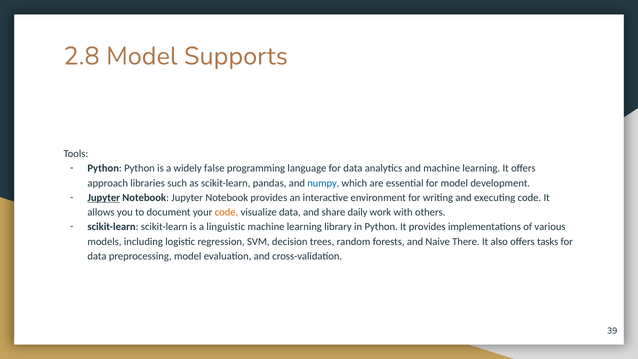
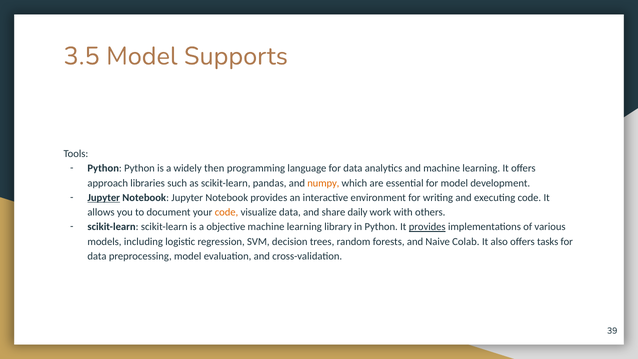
2.8: 2.8 -> 3.5
false: false -> then
numpy colour: blue -> orange
linguistic: linguistic -> objective
provides at (427, 227) underline: none -> present
There: There -> Colab
